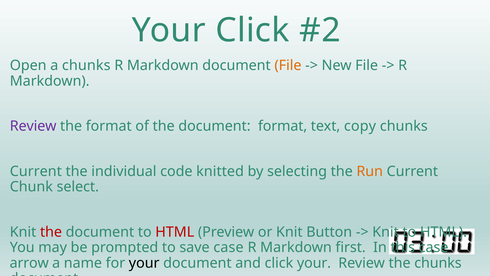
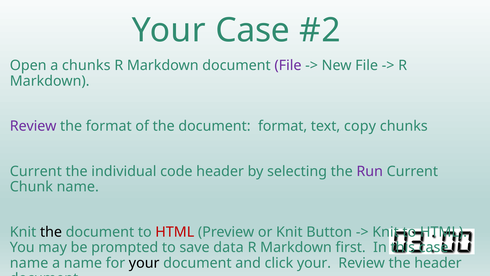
Your Click: Click -> Case
File at (288, 65) colour: orange -> purple
code knitted: knitted -> header
Run colour: orange -> purple
Chunk select: select -> name
the at (51, 232) colour: red -> black
save case: case -> data
arrow at (29, 263): arrow -> name
the chunks: chunks -> header
